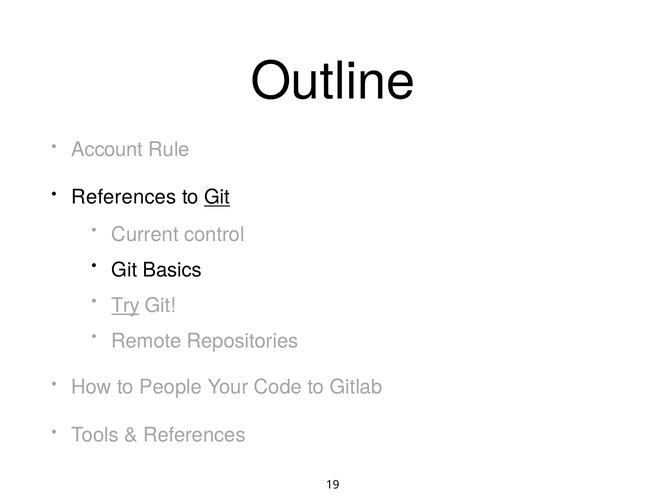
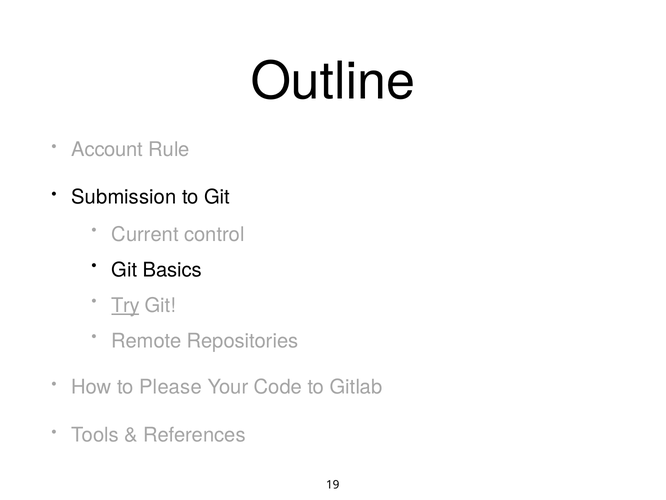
References at (124, 197): References -> Submission
Git at (217, 197) underline: present -> none
People: People -> Please
